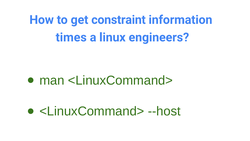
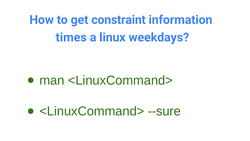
engineers: engineers -> weekdays
--host: --host -> --sure
